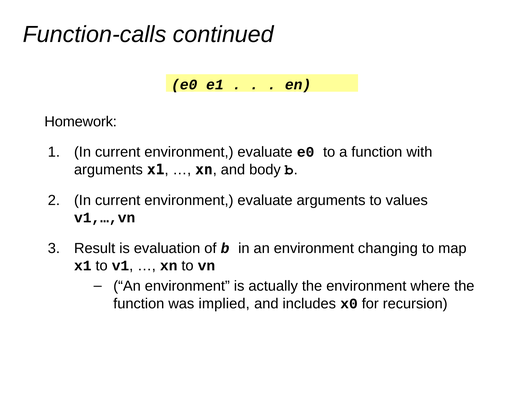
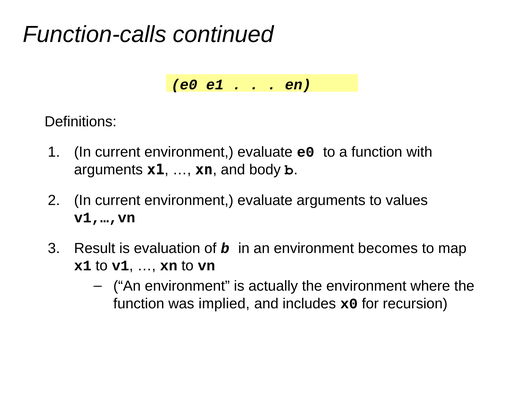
Homework: Homework -> Definitions
changing: changing -> becomes
